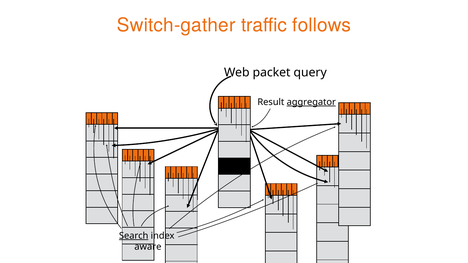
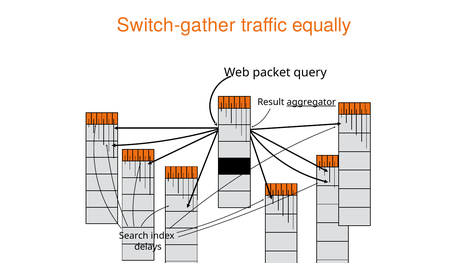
follows: follows -> equally
Search underline: present -> none
aware: aware -> delays
